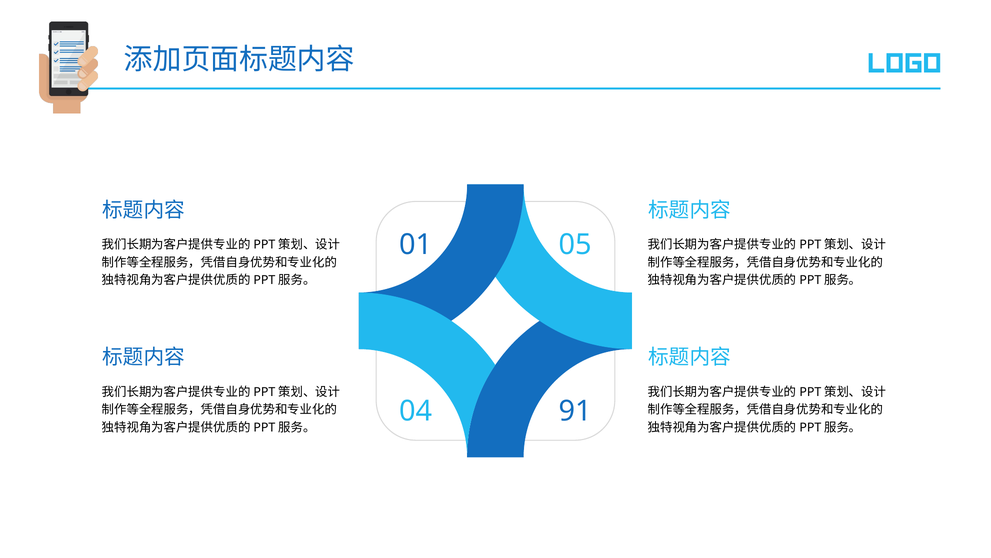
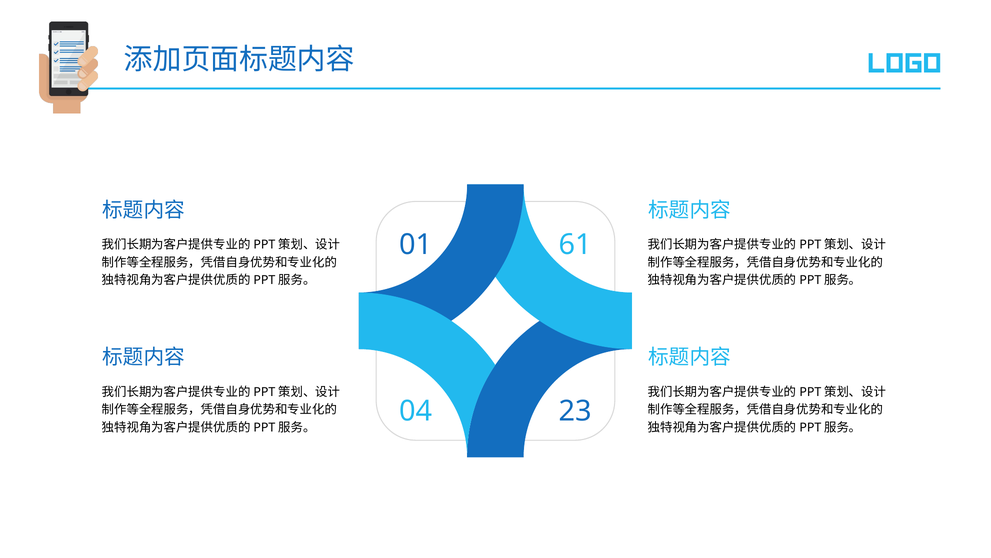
05: 05 -> 61
91: 91 -> 23
